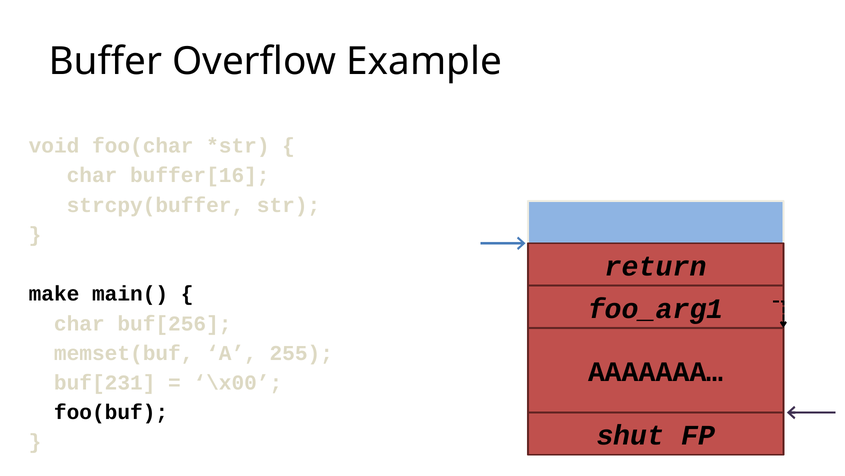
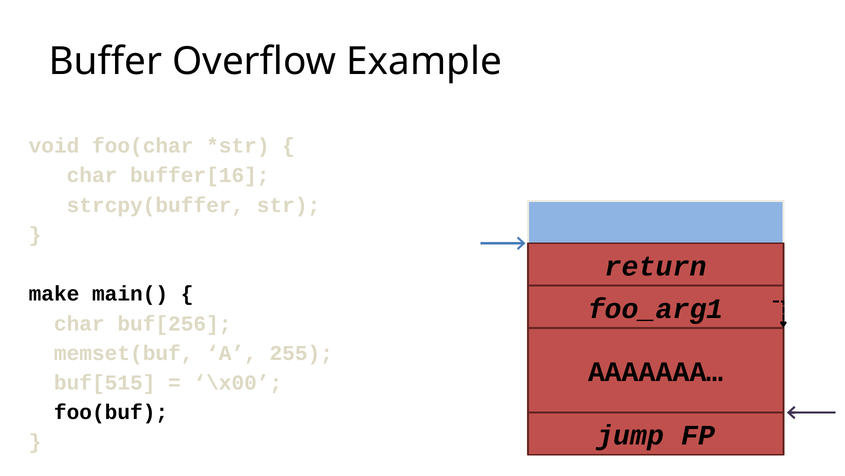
buf[231: buf[231 -> buf[515
shut: shut -> jump
